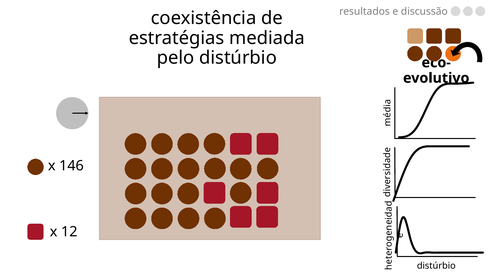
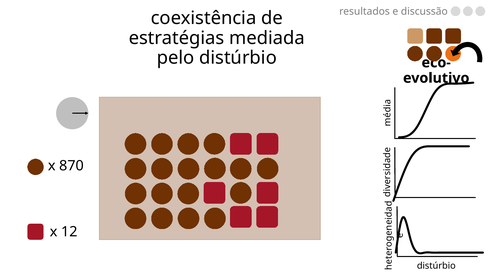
146: 146 -> 870
